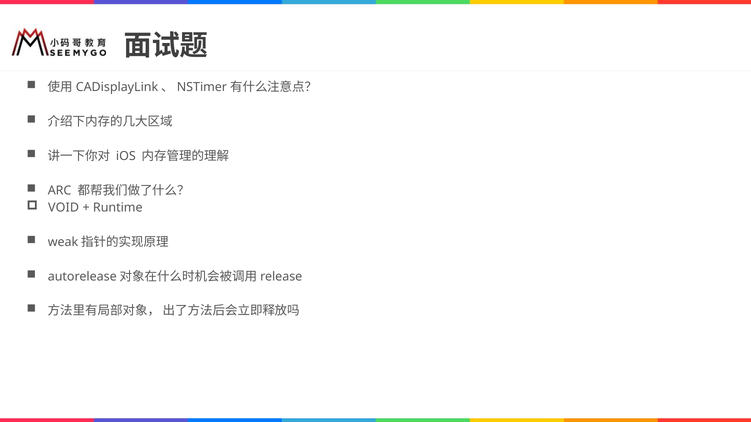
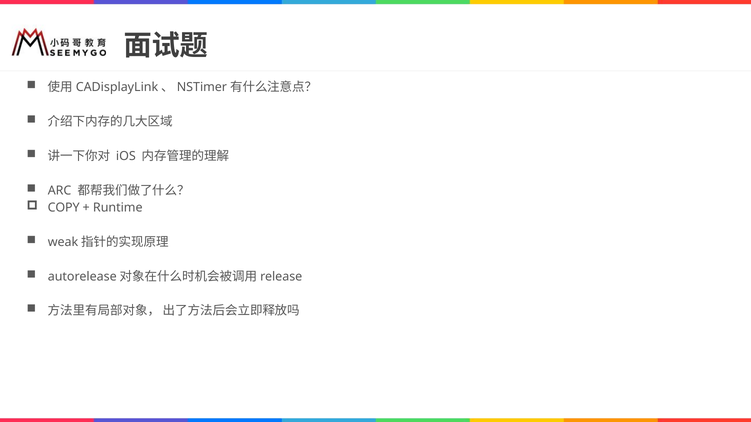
VOID: VOID -> COPY
